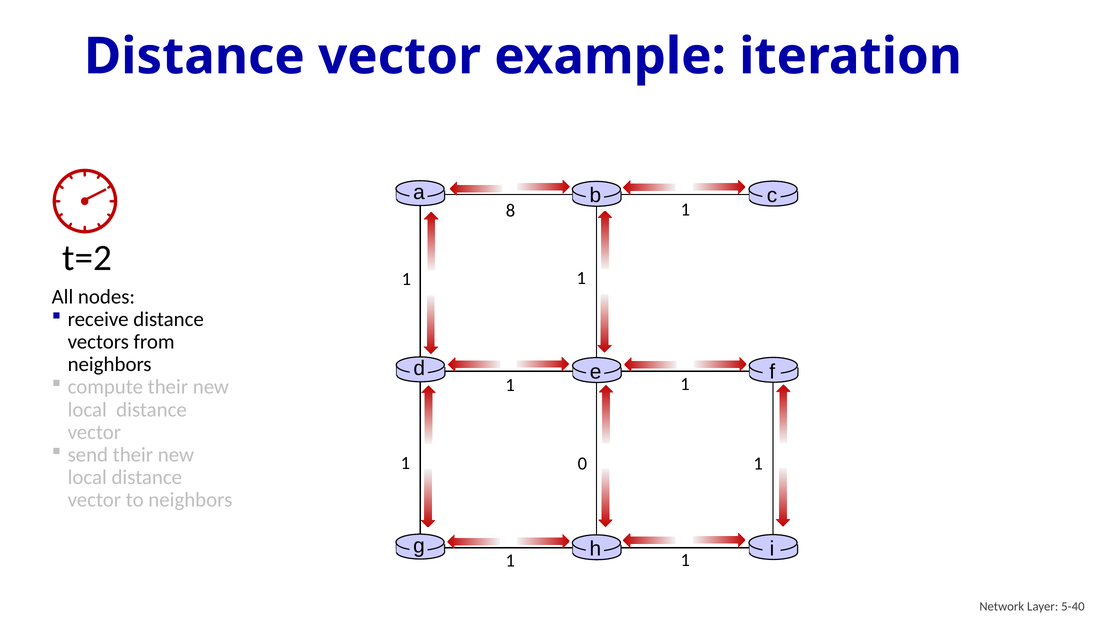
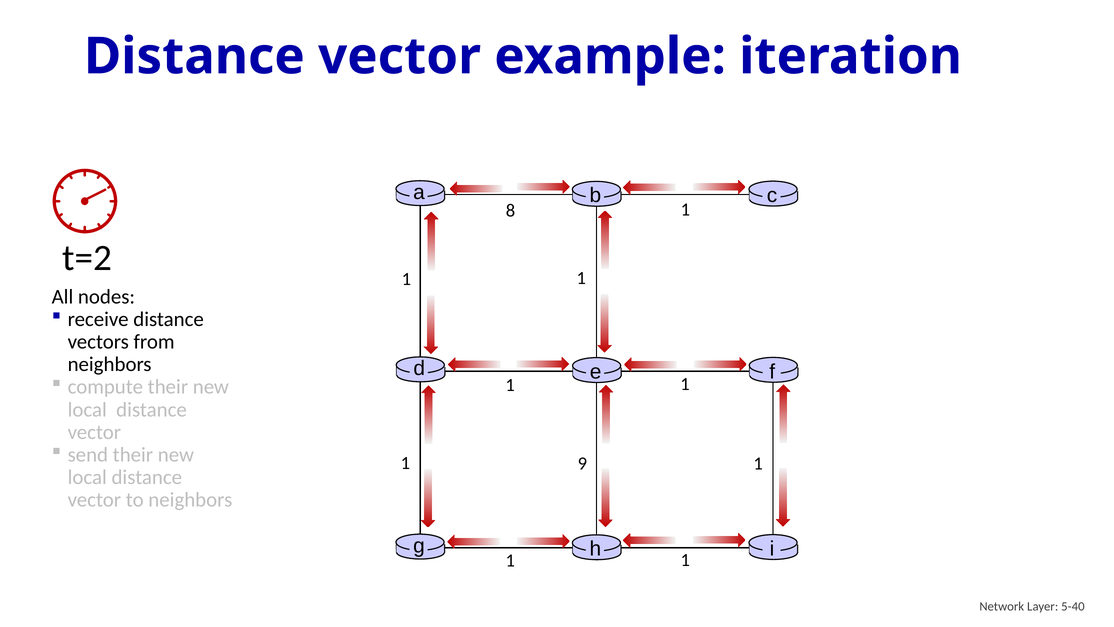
0: 0 -> 9
